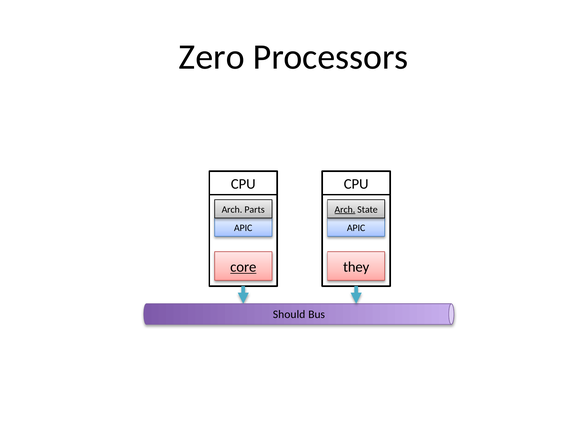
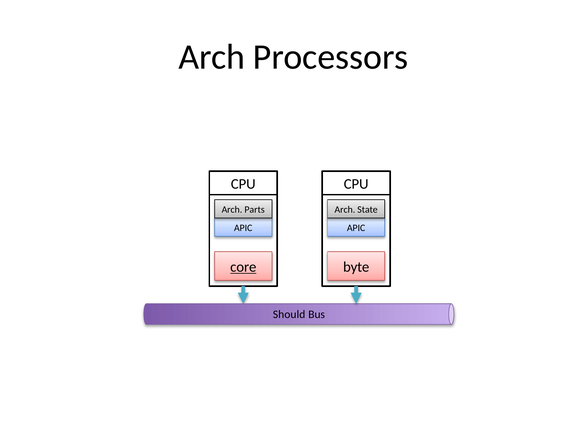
Zero at (212, 57): Zero -> Arch
Arch at (345, 209) underline: present -> none
they: they -> byte
